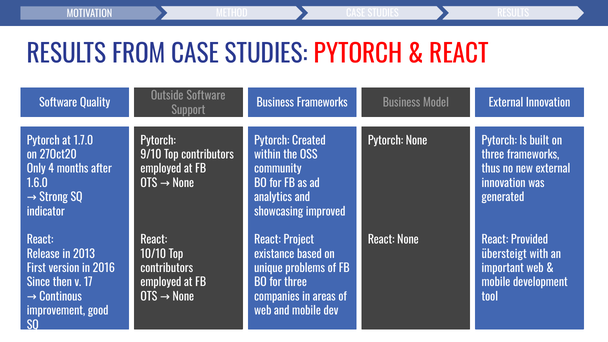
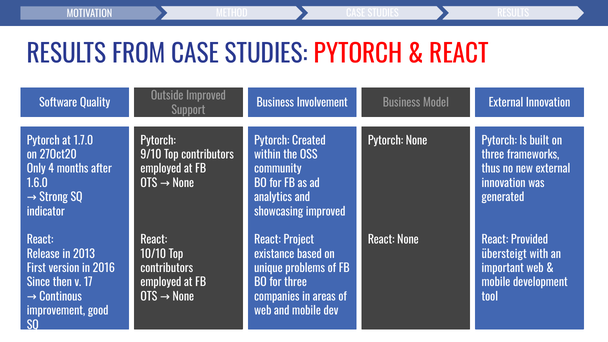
Outside Software: Software -> Improved
Business Frameworks: Frameworks -> Involvement
